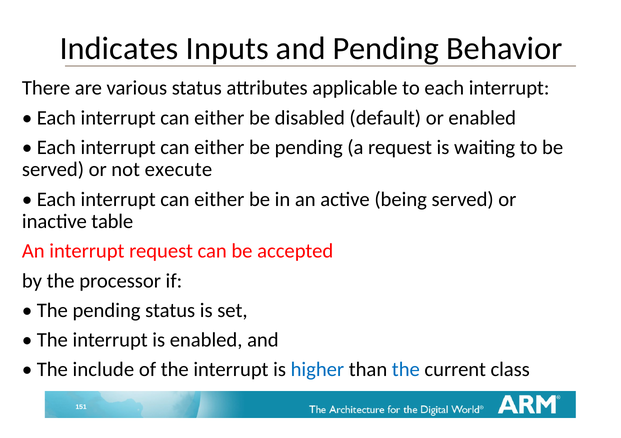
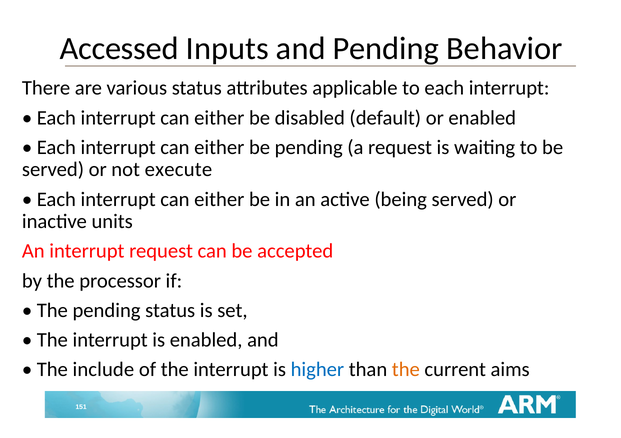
Indicates: Indicates -> Accessed
table: table -> units
the at (406, 370) colour: blue -> orange
class: class -> aims
